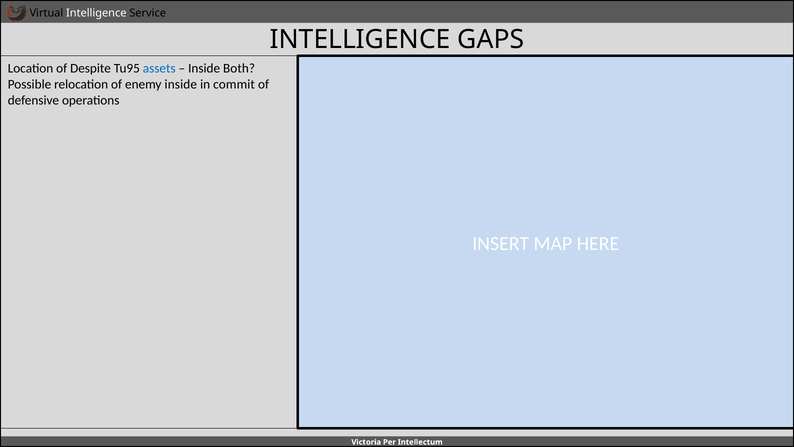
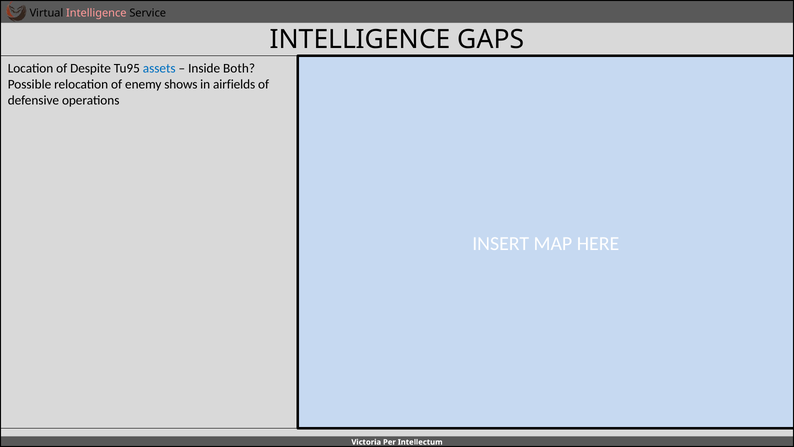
Intelligence at (96, 13) colour: white -> pink
enemy inside: inside -> shows
commit: commit -> airfields
